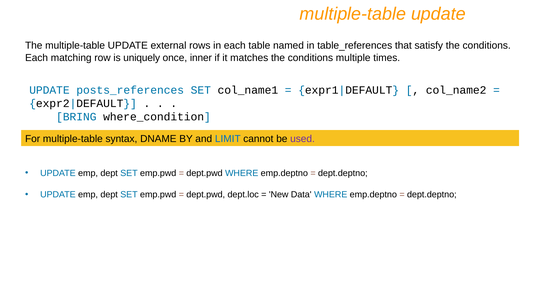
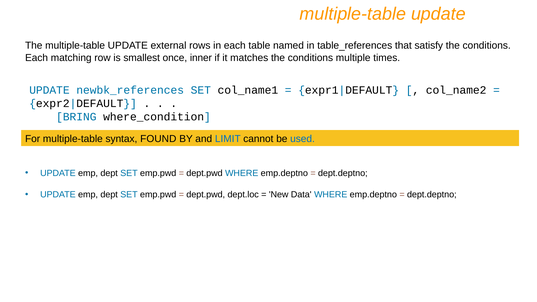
uniquely: uniquely -> smallest
posts_references: posts_references -> newbk_references
DNAME: DNAME -> FOUND
used colour: purple -> blue
